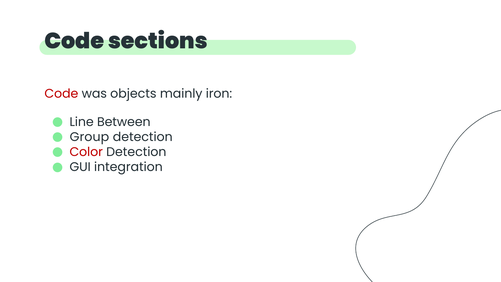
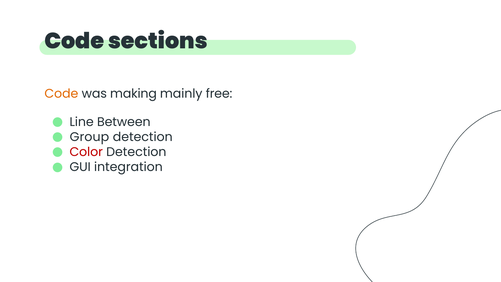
Code at (61, 94) colour: red -> orange
objects: objects -> making
iron: iron -> free
